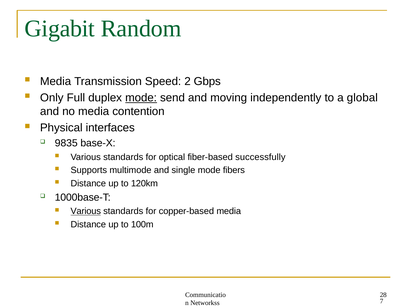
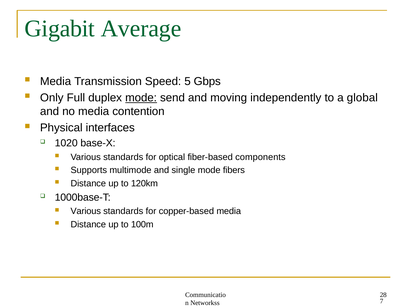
Random: Random -> Average
2: 2 -> 5
9835: 9835 -> 1020
successfully: successfully -> components
Various at (86, 211) underline: present -> none
